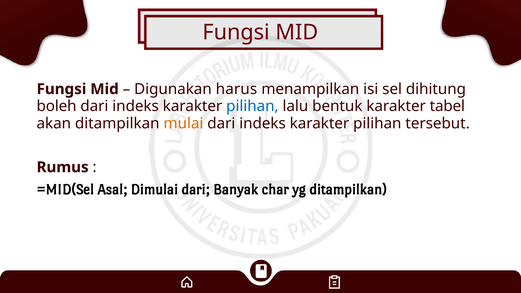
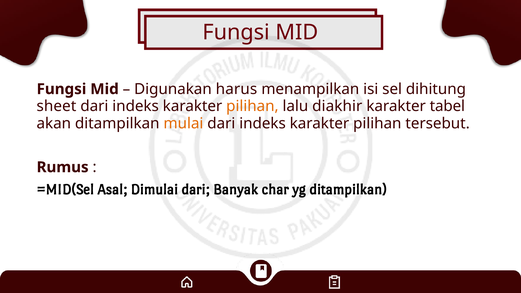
boleh: boleh -> sheet
pilihan at (252, 106) colour: blue -> orange
bentuk: bentuk -> diakhir
